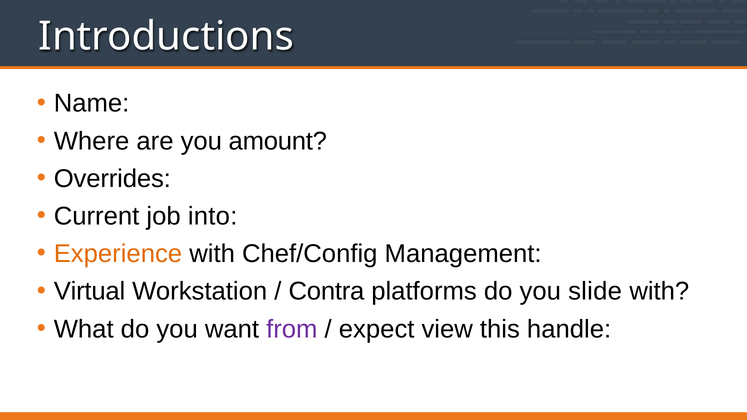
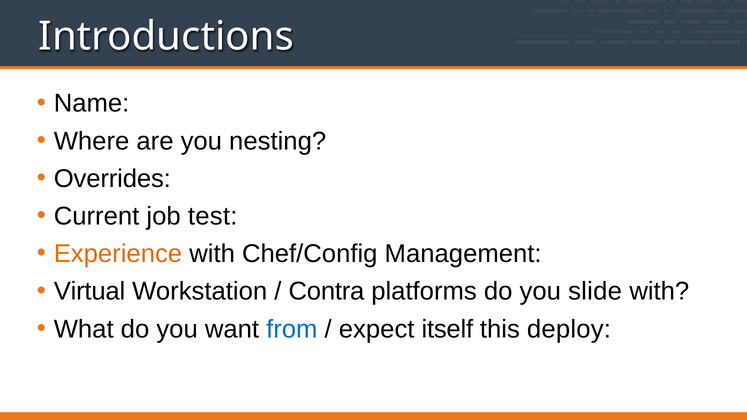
amount: amount -> nesting
into: into -> test
from colour: purple -> blue
view: view -> itself
handle: handle -> deploy
